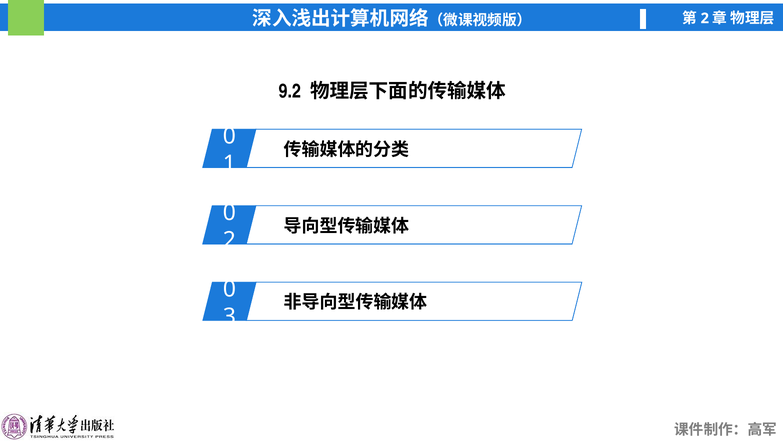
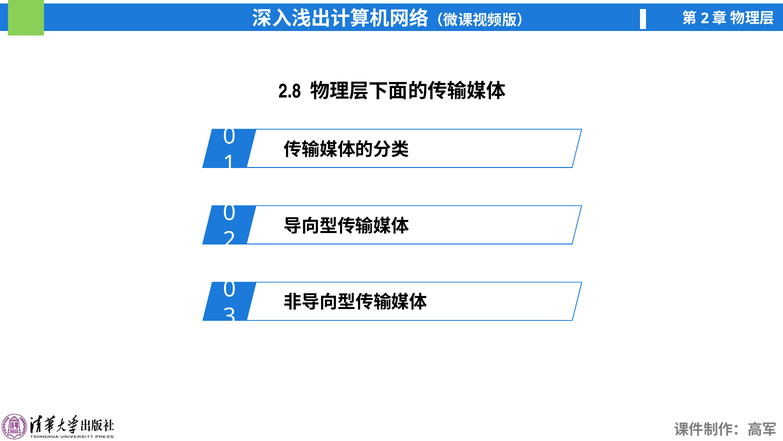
9.2: 9.2 -> 2.8
